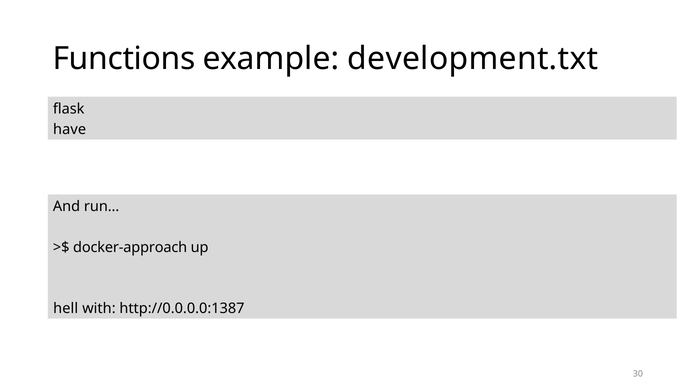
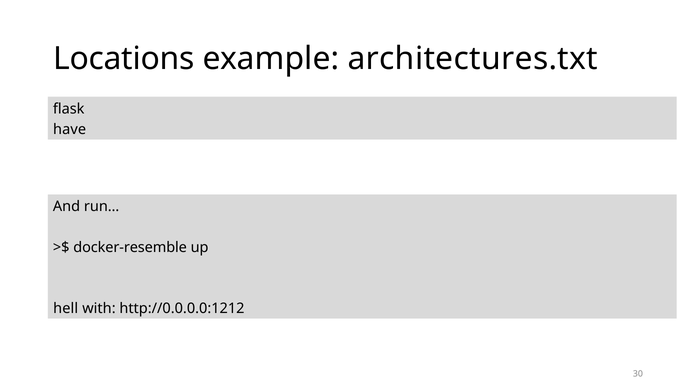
Functions: Functions -> Locations
development.txt: development.txt -> architectures.txt
docker-approach: docker-approach -> docker-resemble
http://0.0.0.0:1387: http://0.0.0.0:1387 -> http://0.0.0.0:1212
